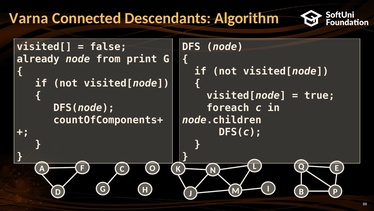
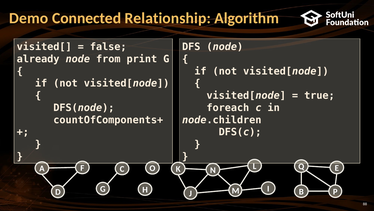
Varna: Varna -> Demo
Descendants: Descendants -> Relationship
